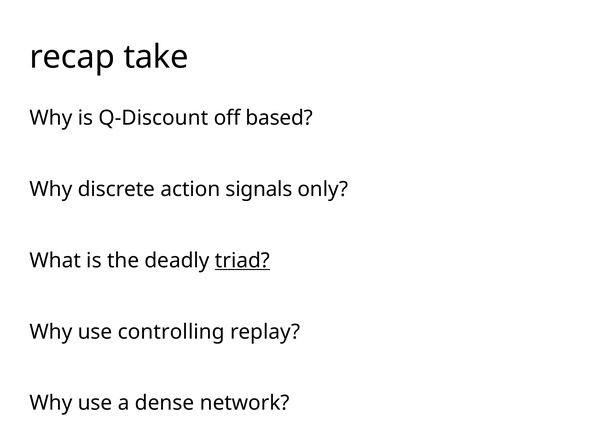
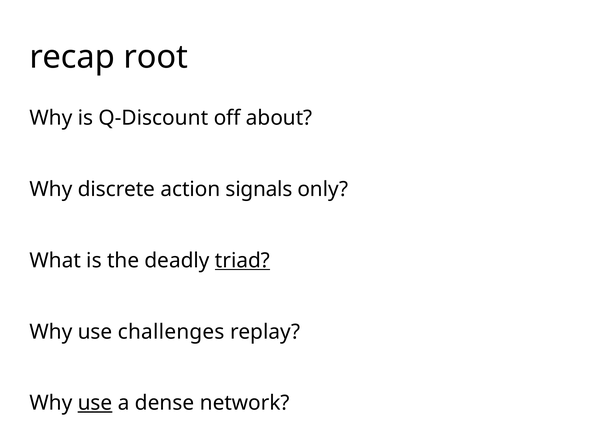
take: take -> root
based: based -> about
controlling: controlling -> challenges
use at (95, 402) underline: none -> present
